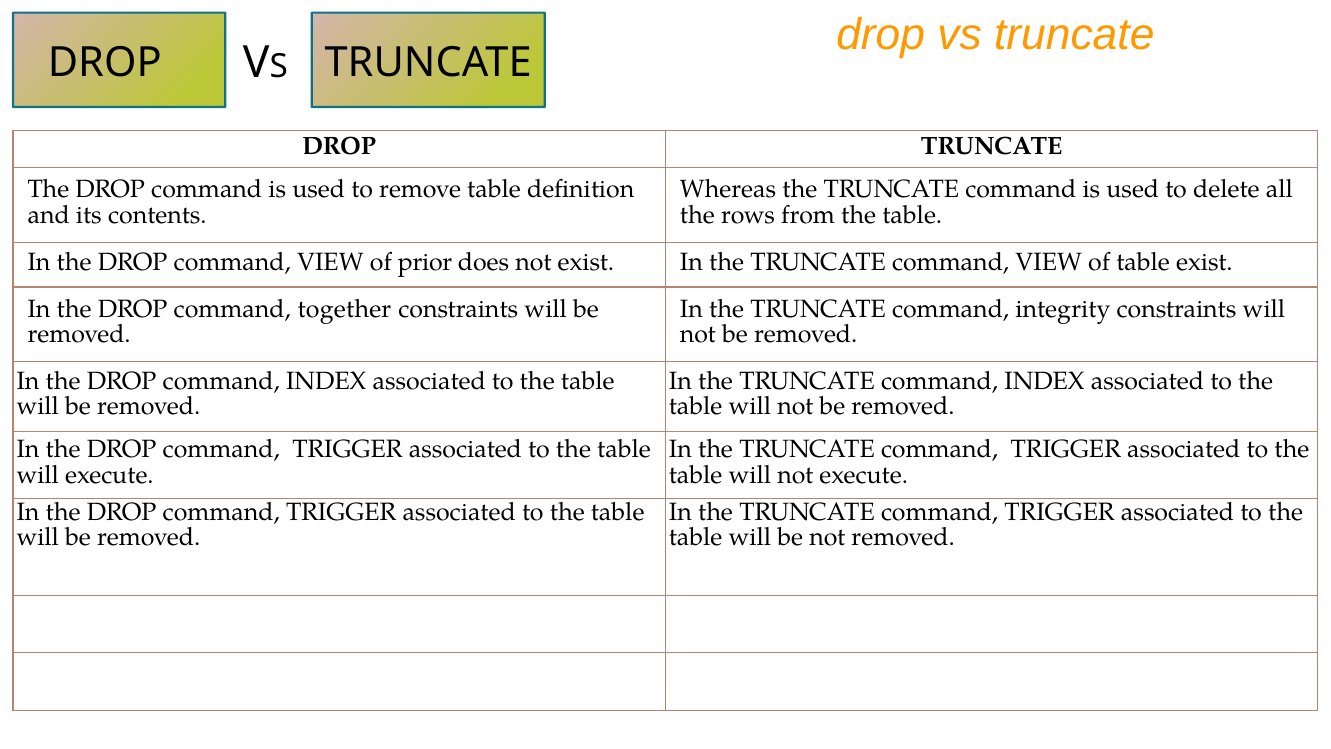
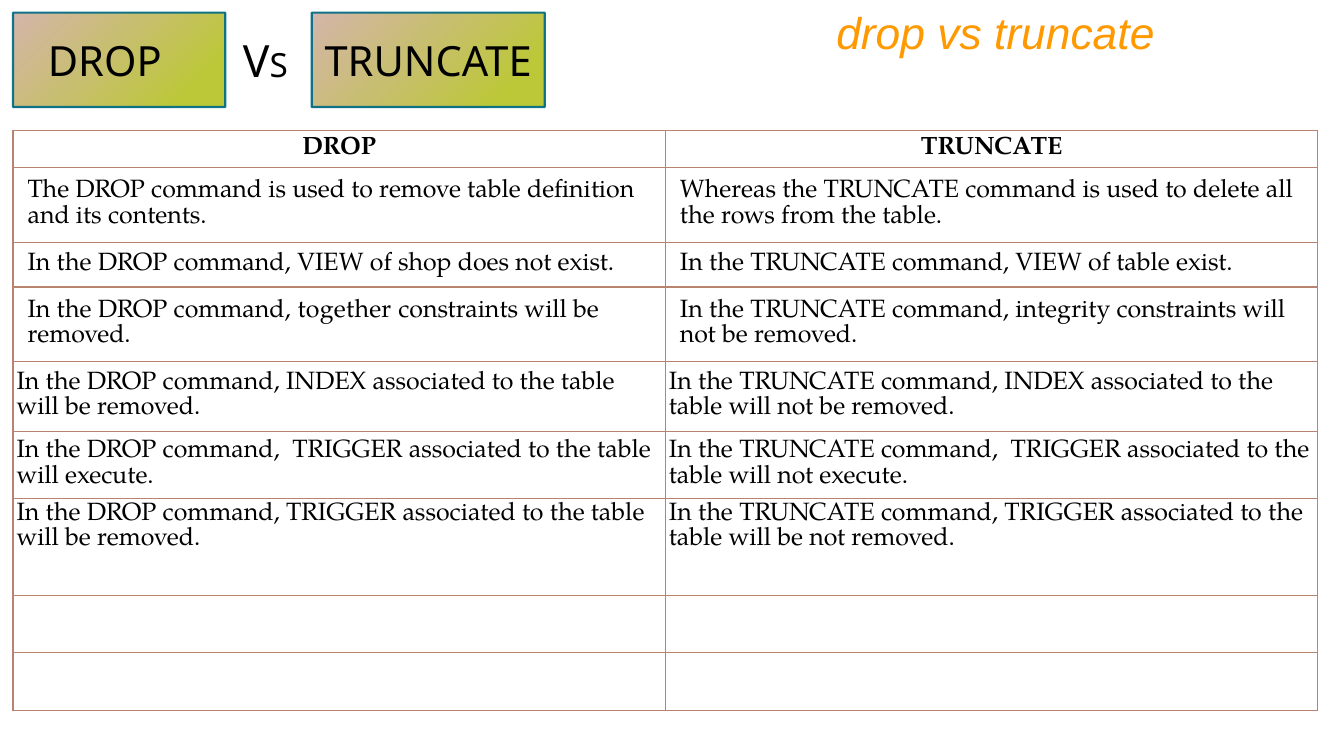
prior: prior -> shop
